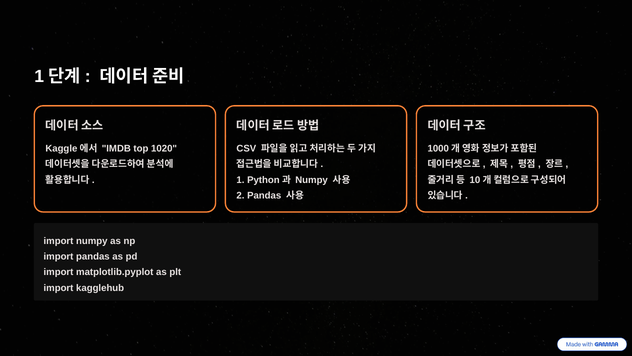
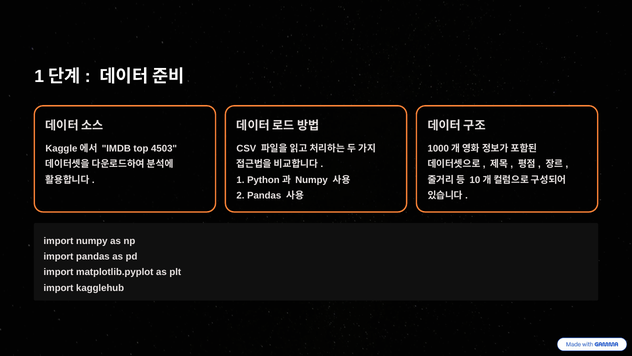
1020: 1020 -> 4503
